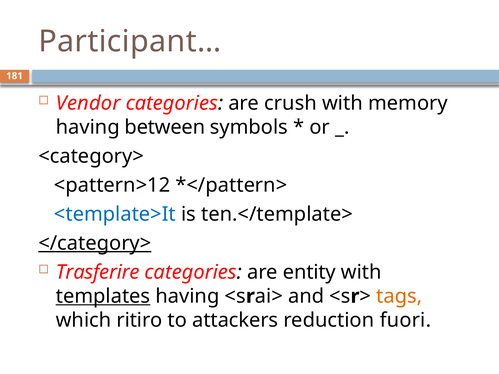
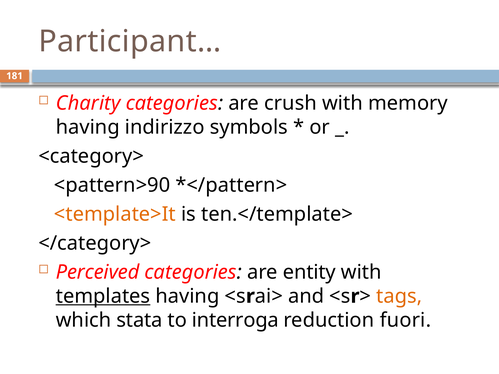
Vendor: Vendor -> Charity
between: between -> indirizzo
<pattern>12: <pattern>12 -> <pattern>90
<template>It colour: blue -> orange
</category> underline: present -> none
Trasferire: Trasferire -> Perceived
ritiro: ritiro -> stata
attackers: attackers -> interroga
